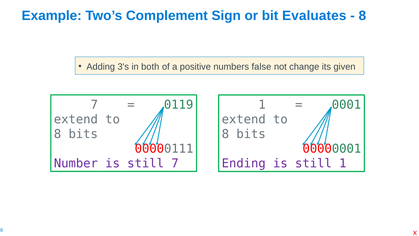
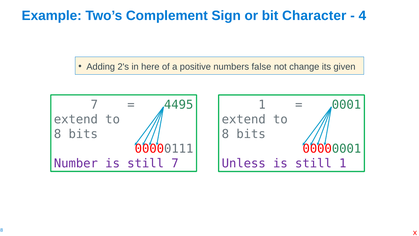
Evaluates: Evaluates -> Character
8 at (362, 16): 8 -> 4
3's: 3's -> 2's
both: both -> here
0119: 0119 -> 4495
Ending: Ending -> Unless
